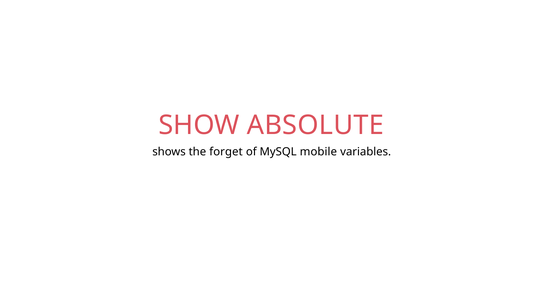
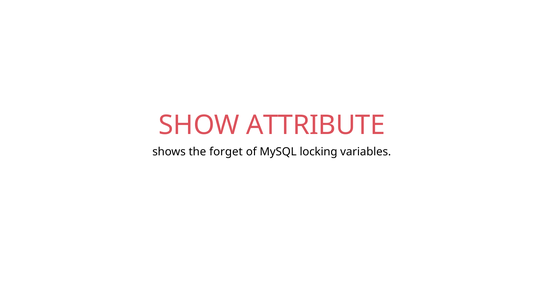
ABSOLUTE: ABSOLUTE -> ATTRIBUTE
mobile: mobile -> locking
